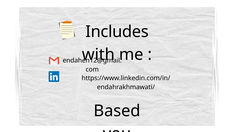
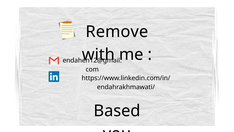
Includes: Includes -> Remove
